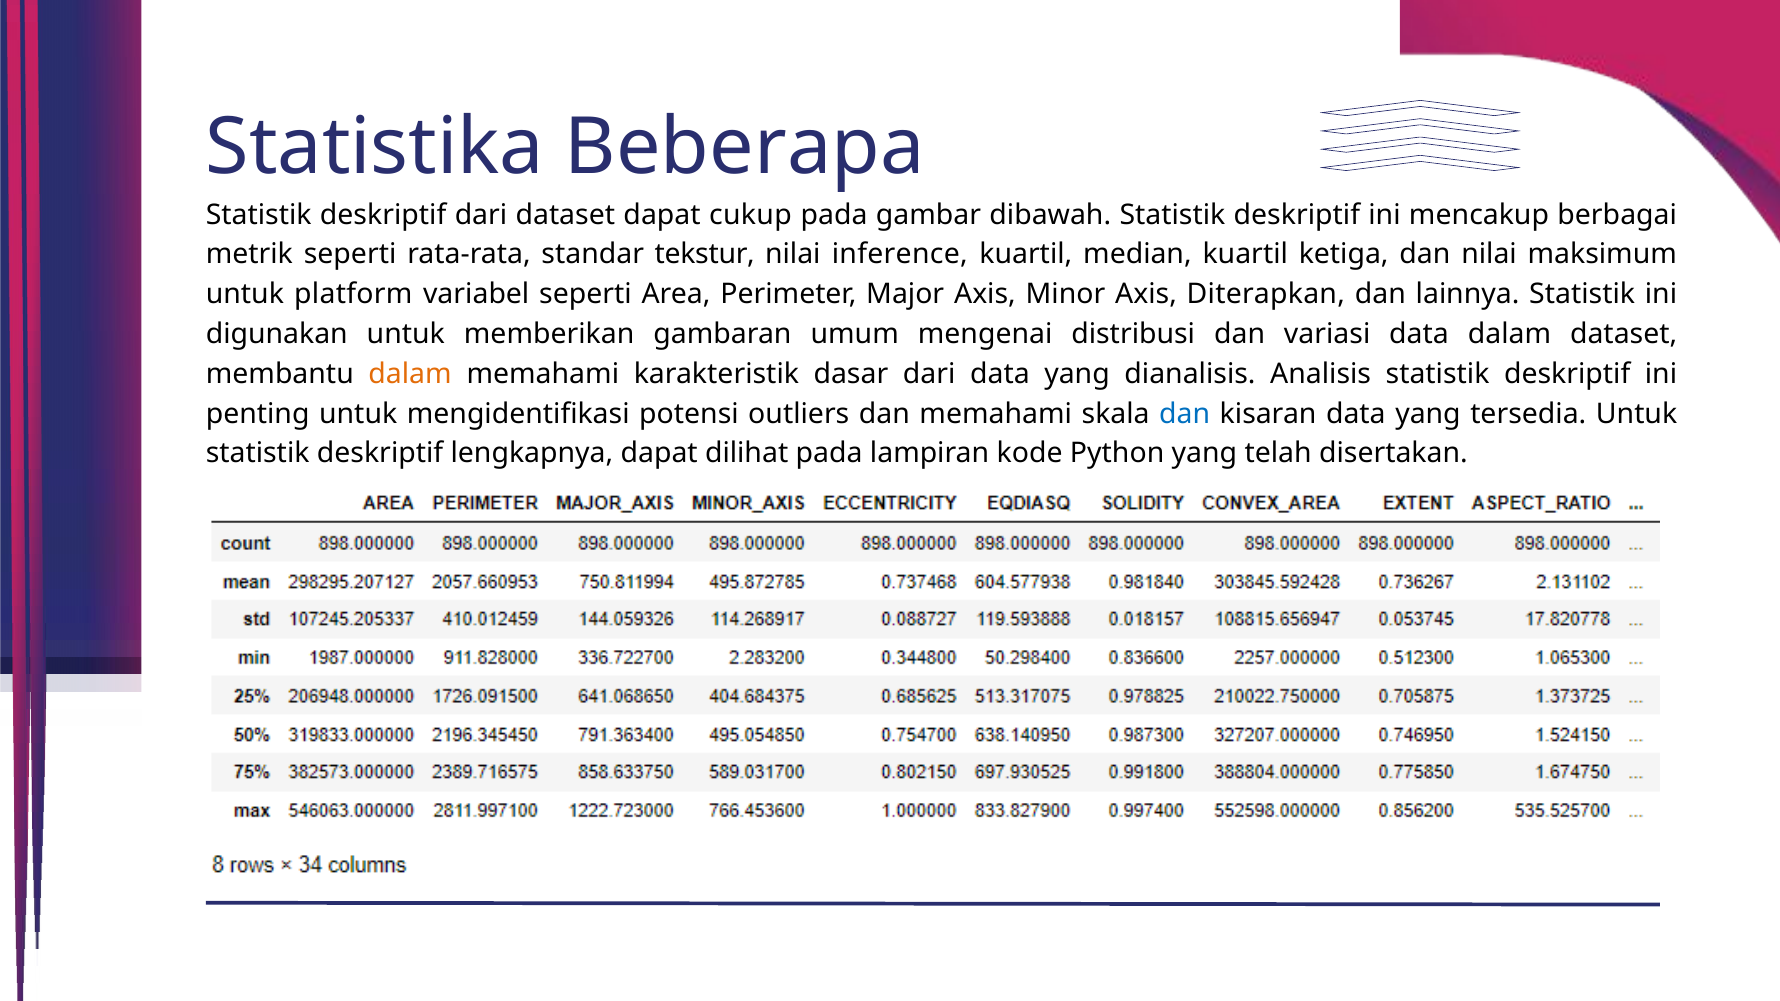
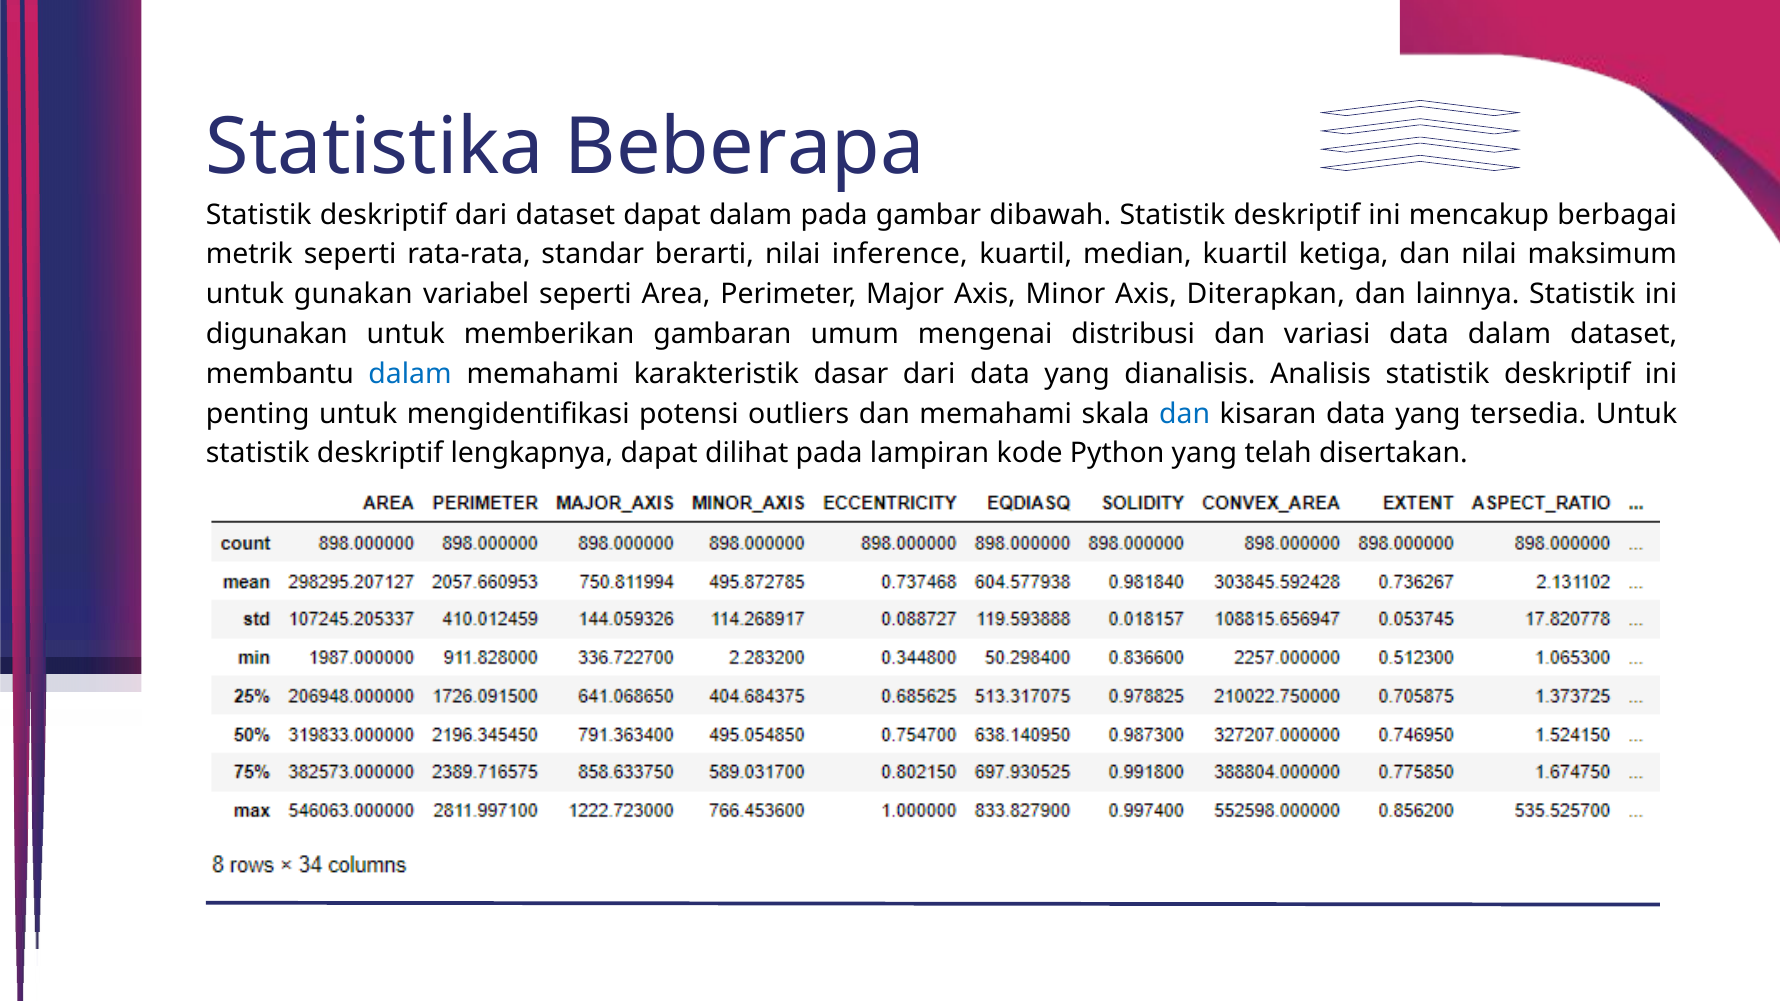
dapat cukup: cukup -> dalam
tekstur: tekstur -> berarti
platform: platform -> gunakan
dalam at (410, 374) colour: orange -> blue
